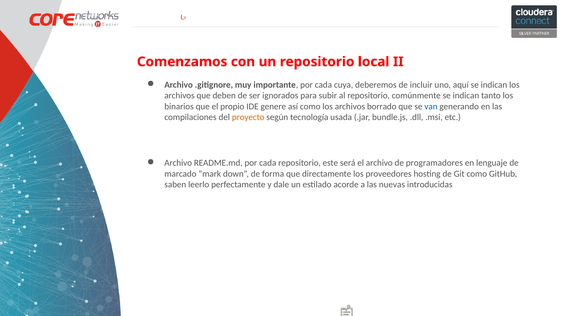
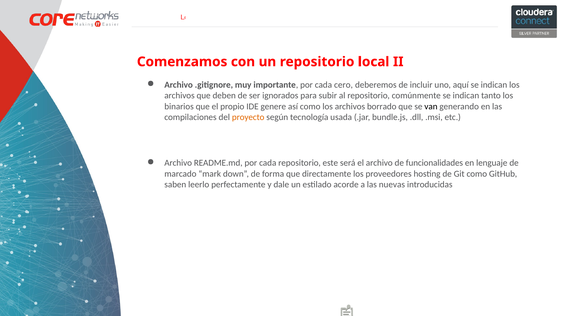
cuya: cuya -> cero
van colour: blue -> black
programadores: programadores -> funcionalidades
